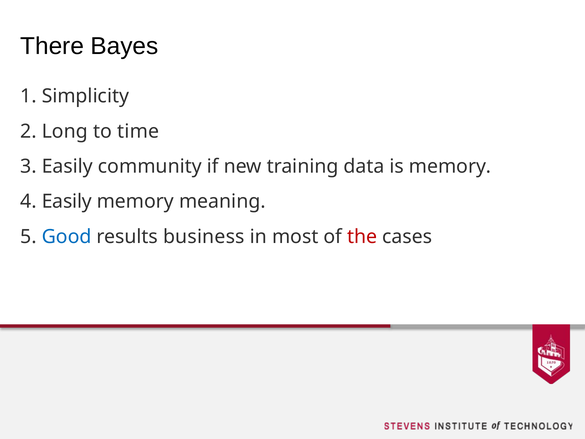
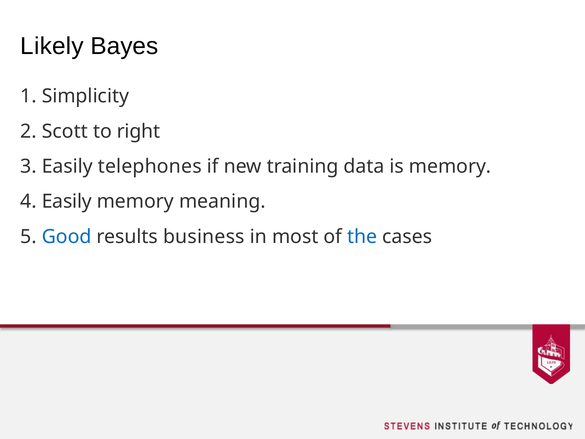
There: There -> Likely
Long: Long -> Scott
time: time -> right
community: community -> telephones
the colour: red -> blue
